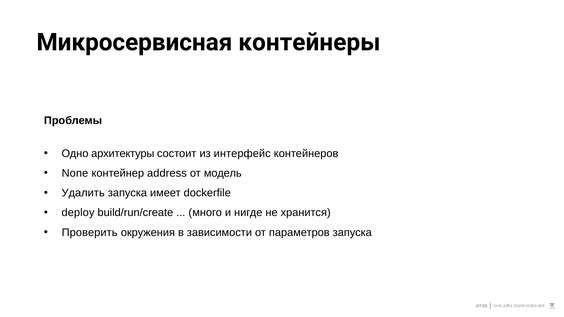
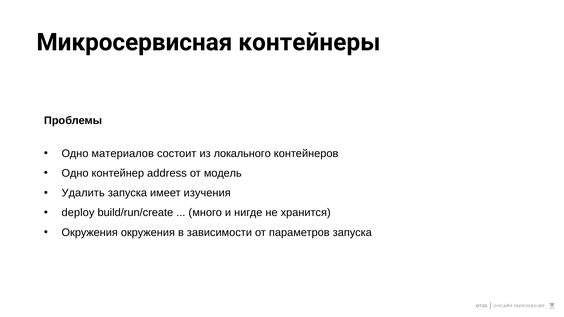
архитектуры: архитектуры -> материалов
интерфейс: интерфейс -> локального
None at (75, 173): None -> Одно
dockerfile: dockerfile -> изучения
Проверить at (90, 233): Проверить -> Окружения
